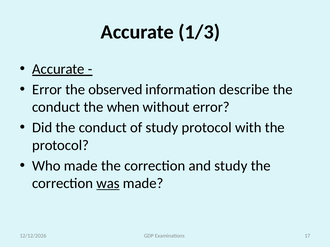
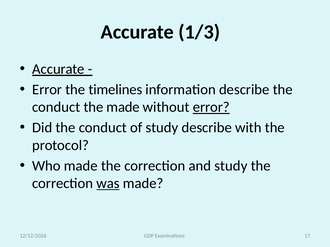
observed: observed -> timelines
the when: when -> made
error at (211, 107) underline: none -> present
study protocol: protocol -> describe
